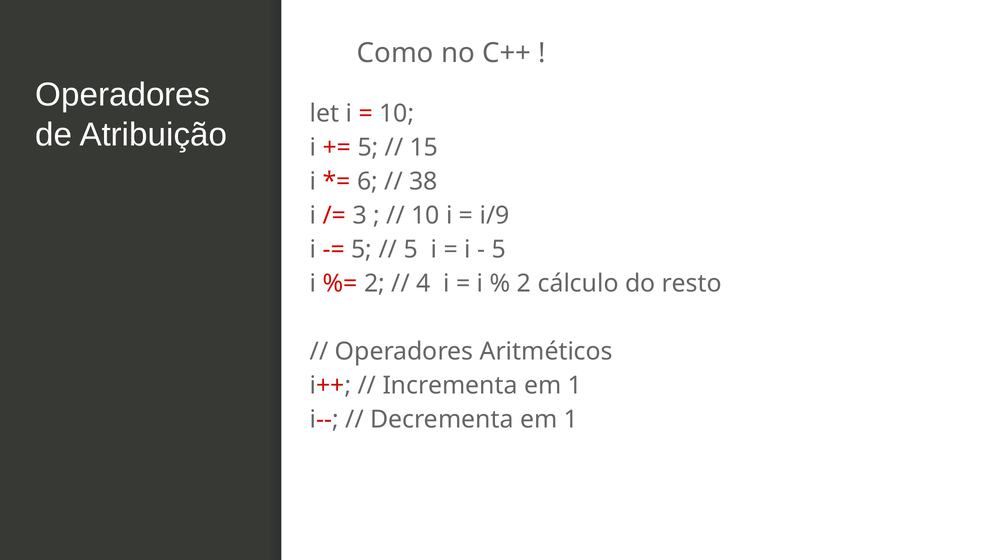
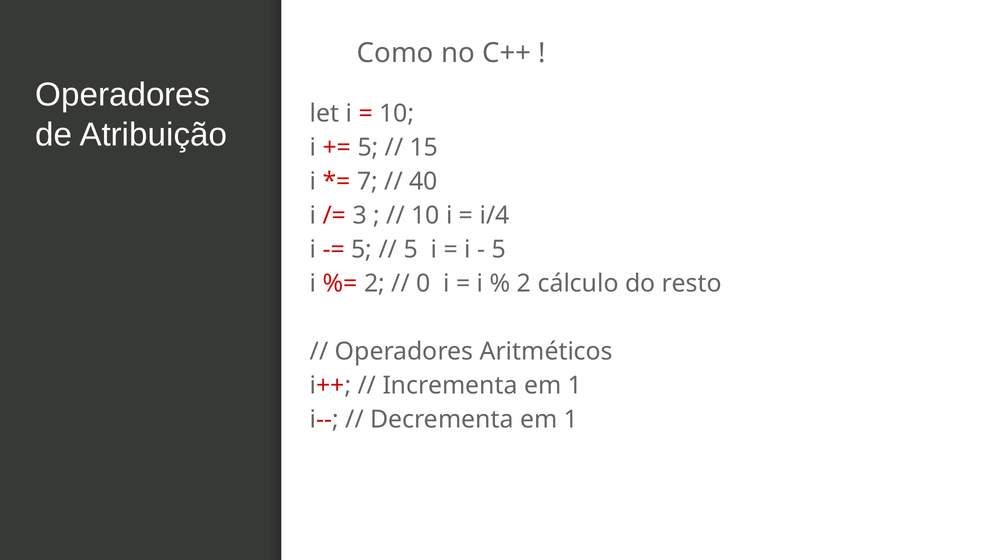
6: 6 -> 7
38: 38 -> 40
i/9: i/9 -> i/4
4: 4 -> 0
